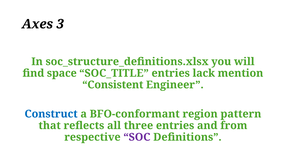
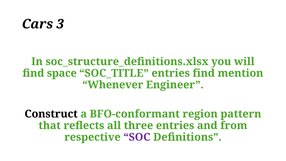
Axes: Axes -> Cars
entries lack: lack -> find
Consistent: Consistent -> Whenever
Construct colour: blue -> black
